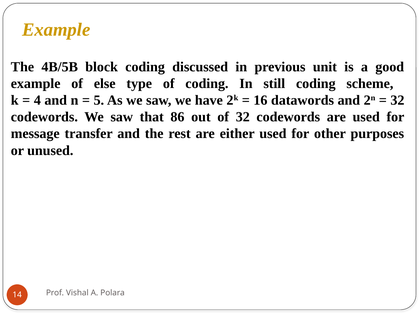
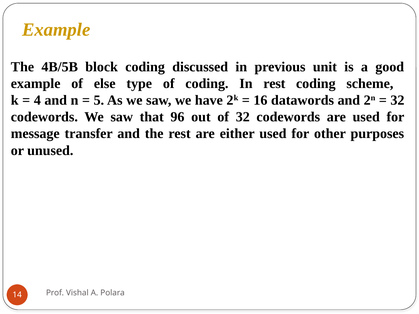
In still: still -> rest
86: 86 -> 96
